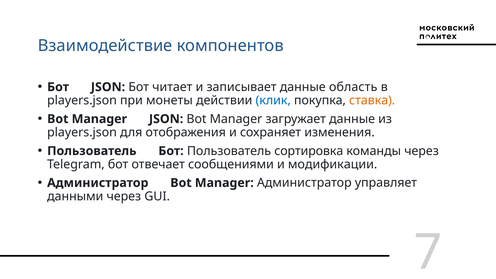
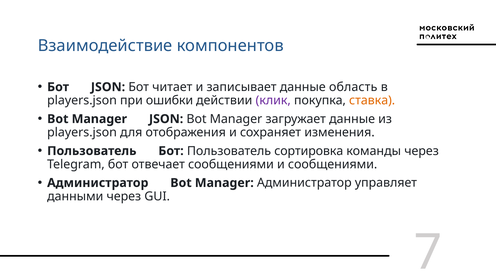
монеты: монеты -> ошибки
клик colour: blue -> purple
и модификации: модификации -> сообщениями
